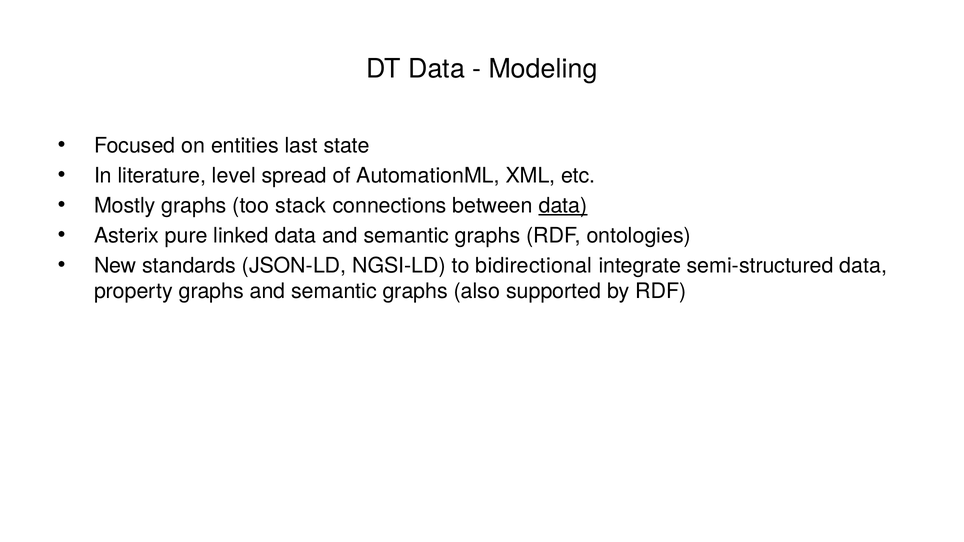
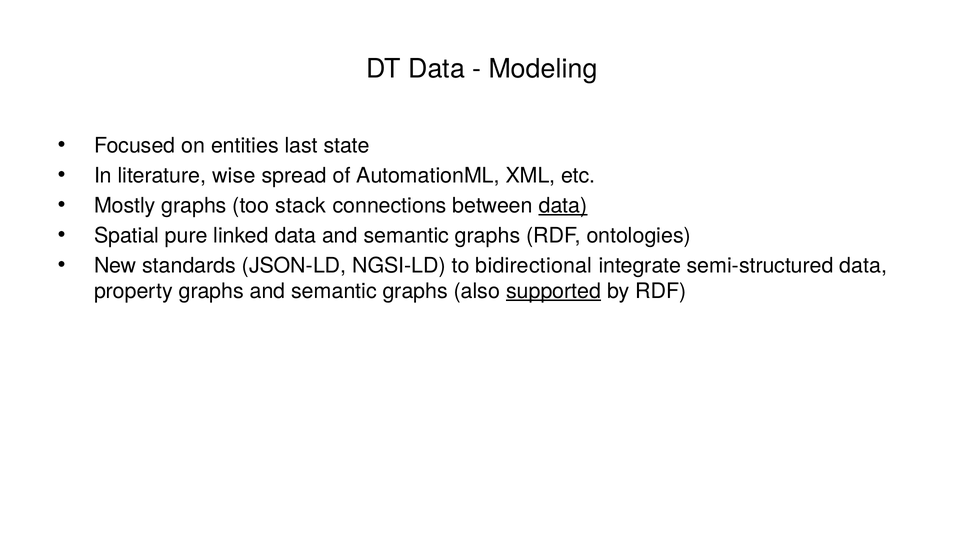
level: level -> wise
Asterix: Asterix -> Spatial
supported underline: none -> present
